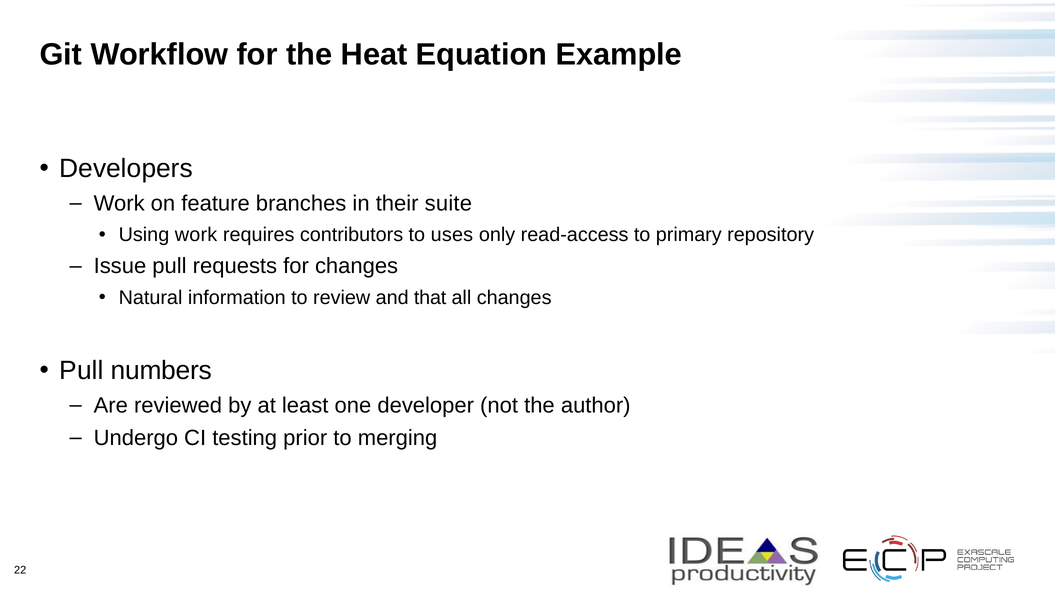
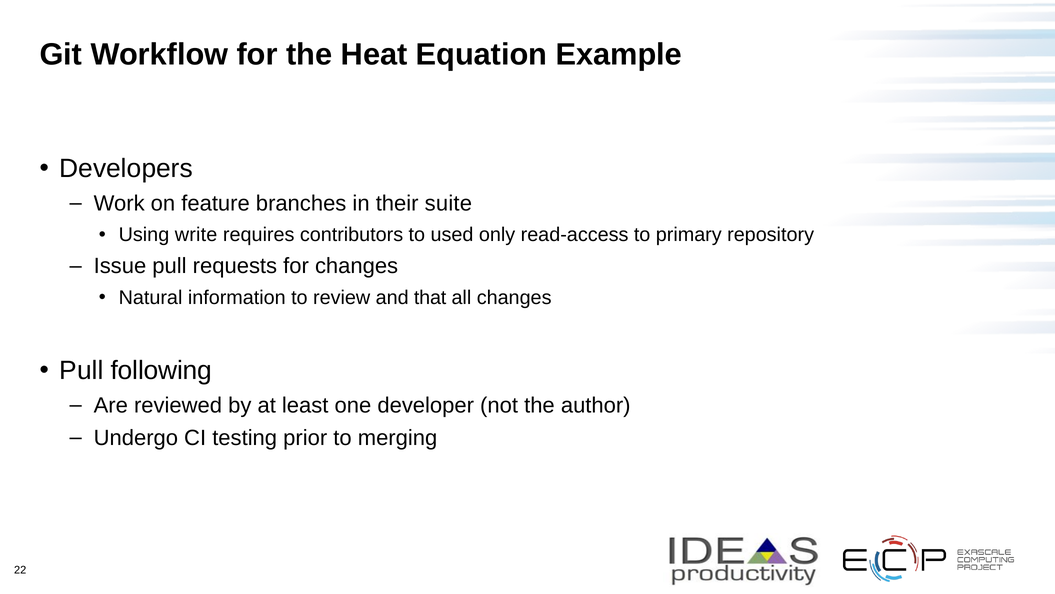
Using work: work -> write
uses: uses -> used
numbers: numbers -> following
